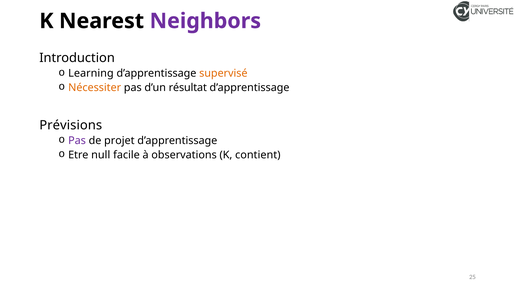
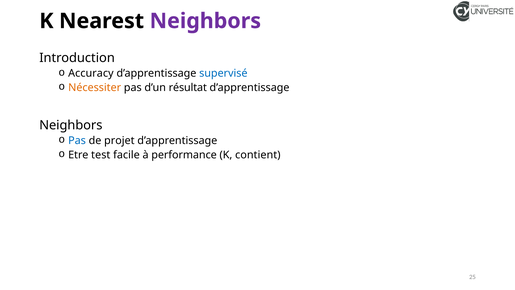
Learning: Learning -> Accuracy
supervisé colour: orange -> blue
Prévisions at (71, 125): Prévisions -> Neighbors
Pas at (77, 140) colour: purple -> blue
null: null -> test
observations: observations -> performance
